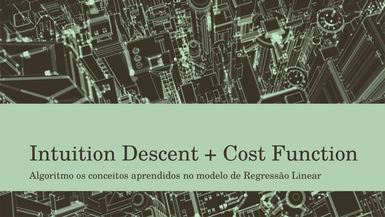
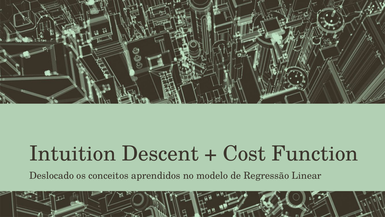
Algoritmo: Algoritmo -> Deslocado
